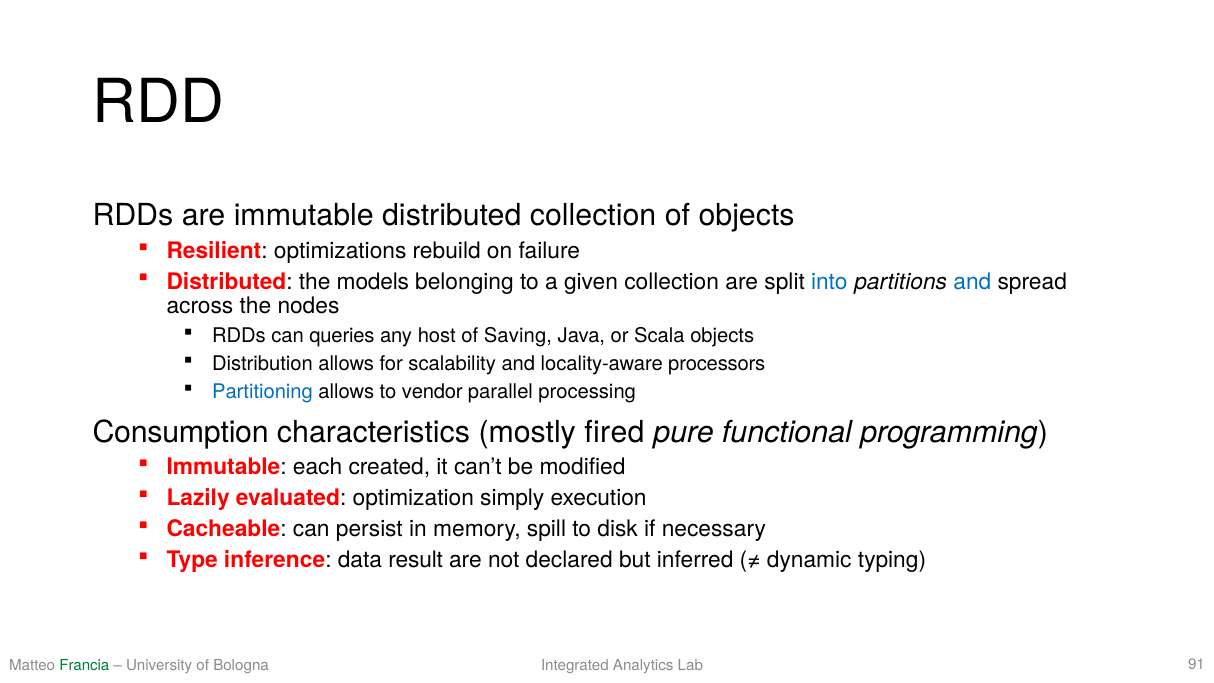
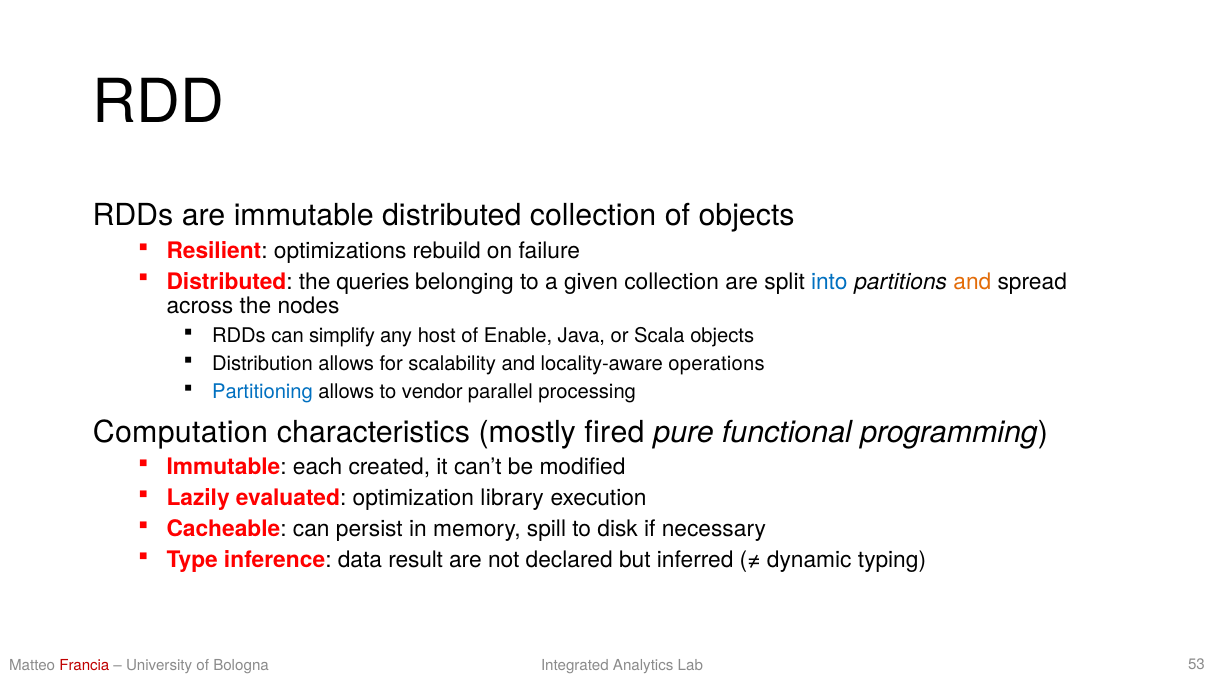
models: models -> queries
and at (972, 282) colour: blue -> orange
queries: queries -> simplify
Saving: Saving -> Enable
processors: processors -> operations
Consumption: Consumption -> Computation
simply: simply -> library
Francia colour: green -> red
91: 91 -> 53
